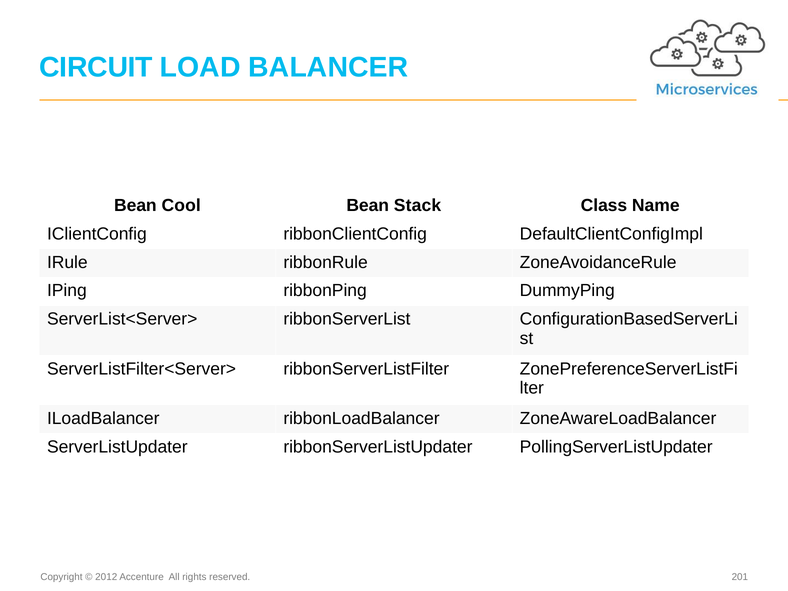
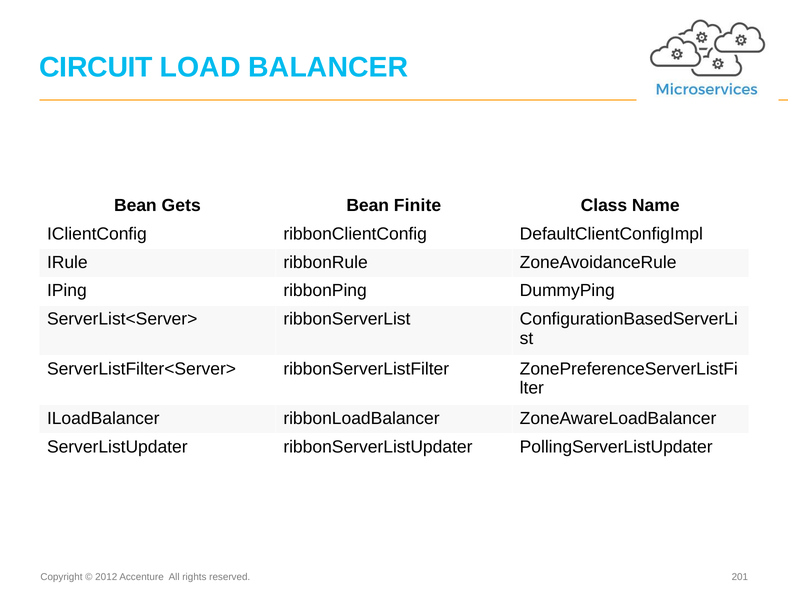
Cool: Cool -> Gets
Stack: Stack -> Finite
